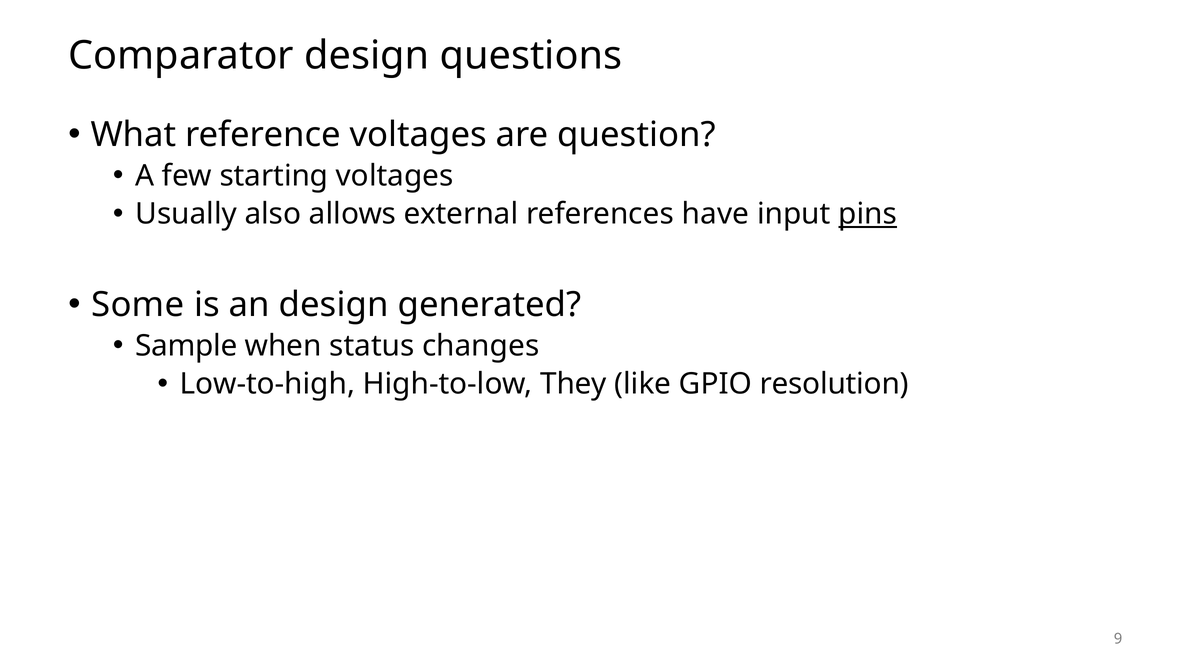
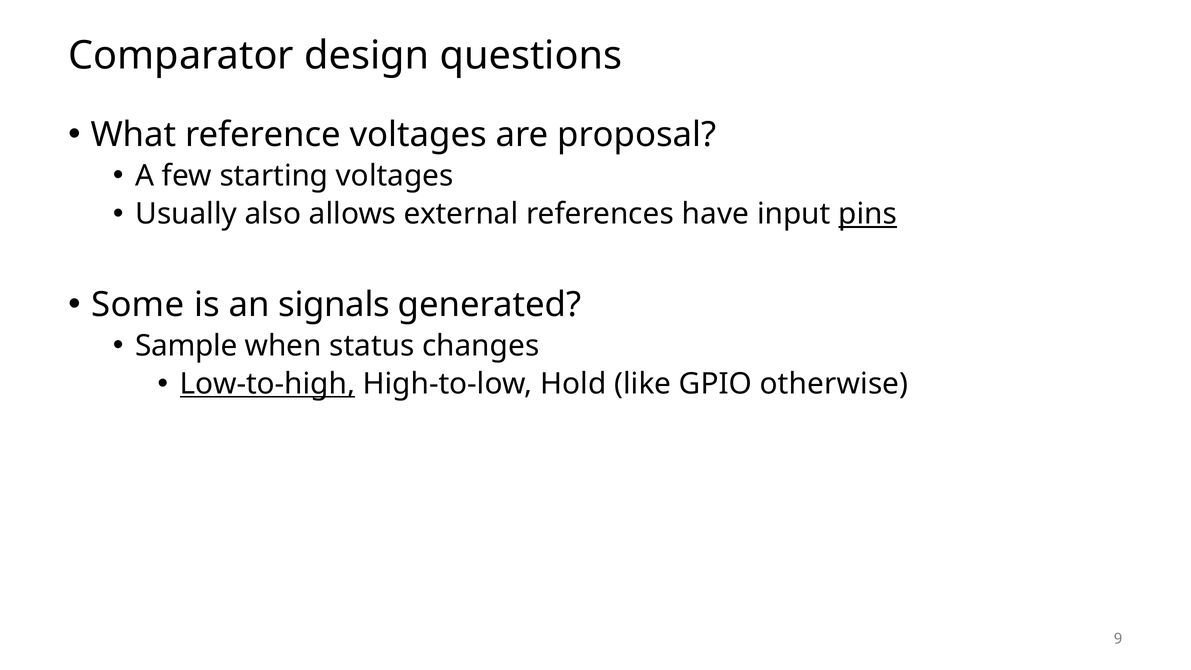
question: question -> proposal
an design: design -> signals
Low-to-high underline: none -> present
They: They -> Hold
resolution: resolution -> otherwise
